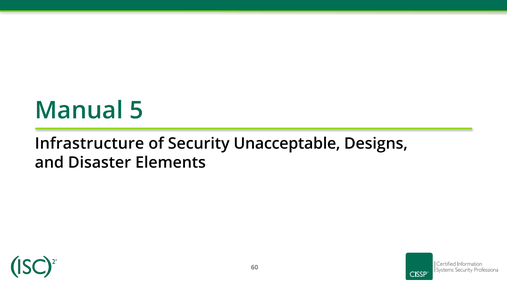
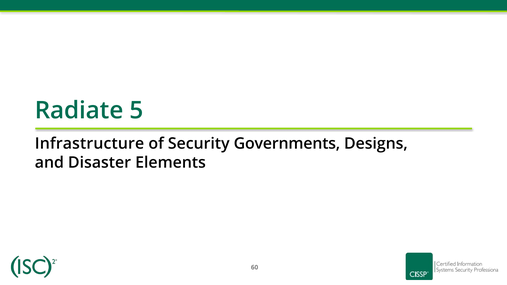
Manual: Manual -> Radiate
Unacceptable: Unacceptable -> Governments
